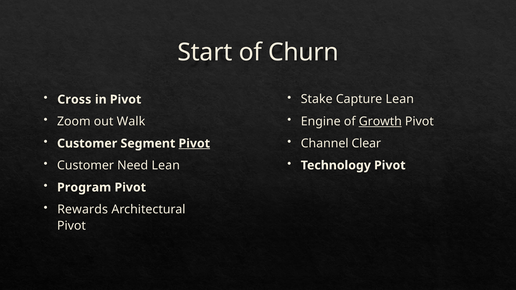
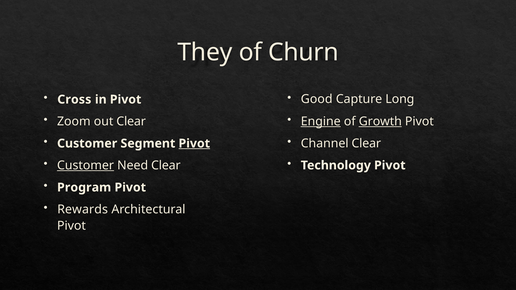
Start: Start -> They
Stake: Stake -> Good
Capture Lean: Lean -> Long
Engine underline: none -> present
out Walk: Walk -> Clear
Customer at (86, 166) underline: none -> present
Need Lean: Lean -> Clear
